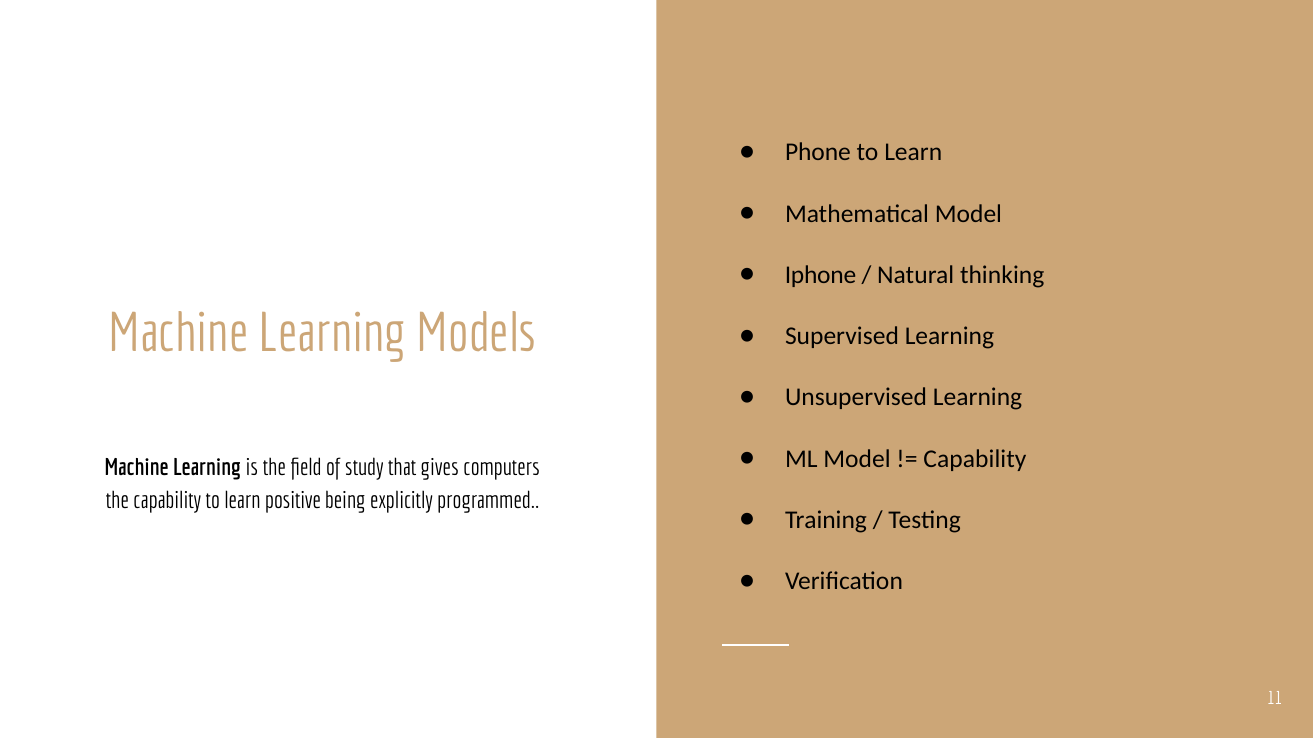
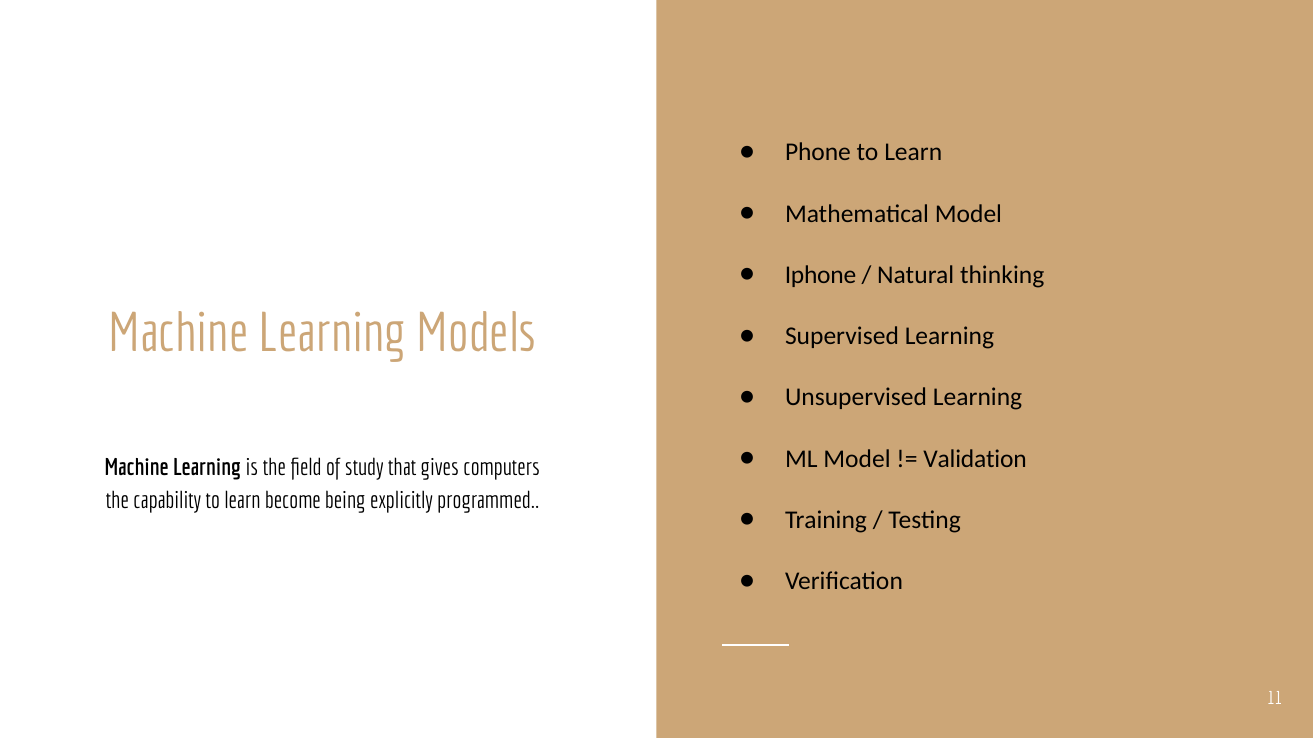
Capability at (975, 459): Capability -> Validation
positive: positive -> become
